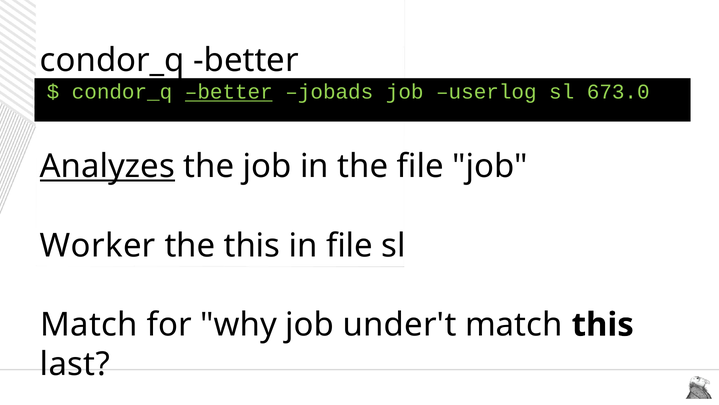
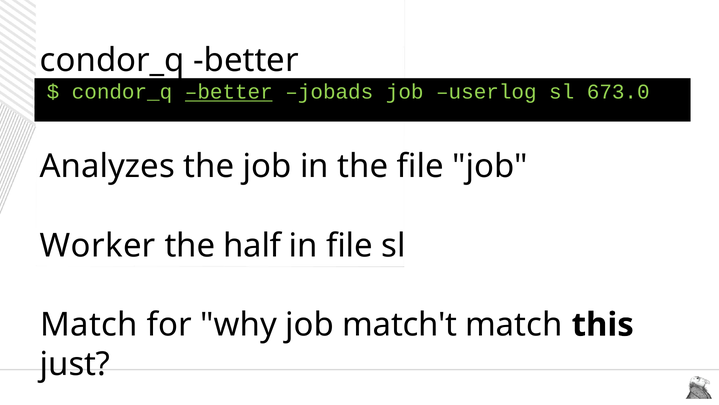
Analyzes underline: present -> none
the this: this -> half
under't: under't -> match't
last: last -> just
